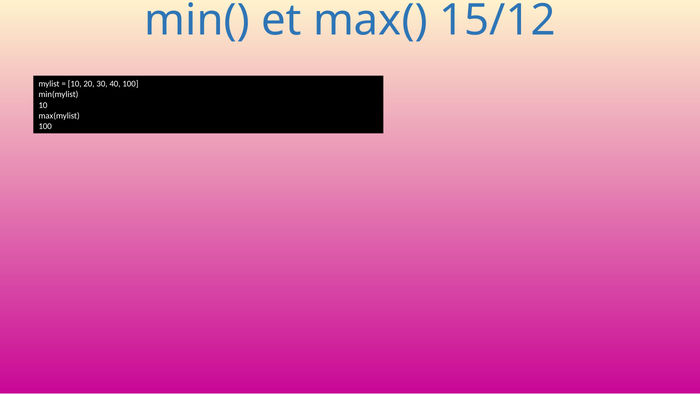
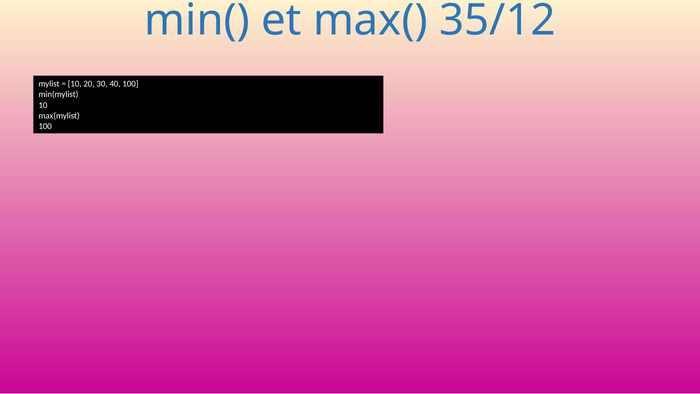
15/12: 15/12 -> 35/12
